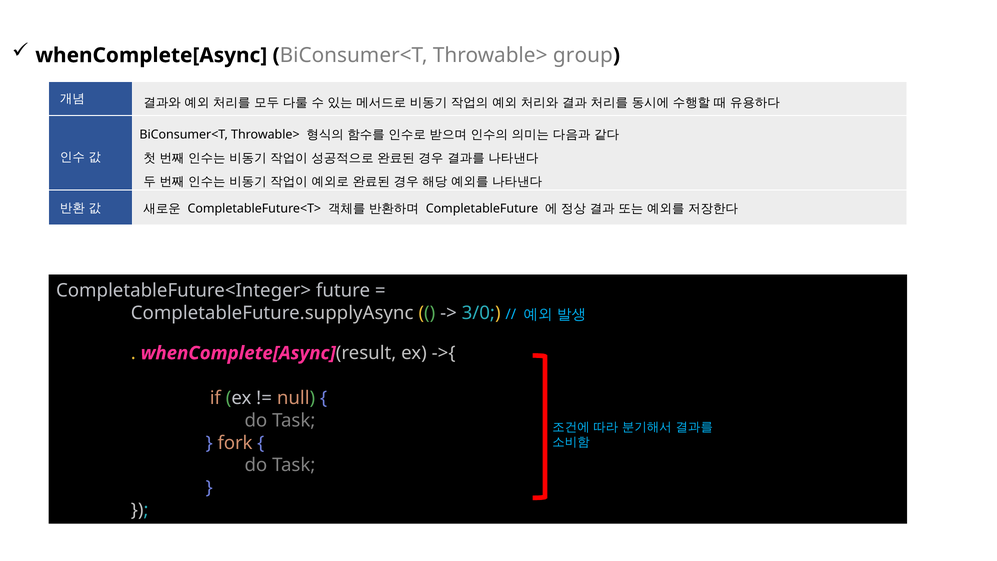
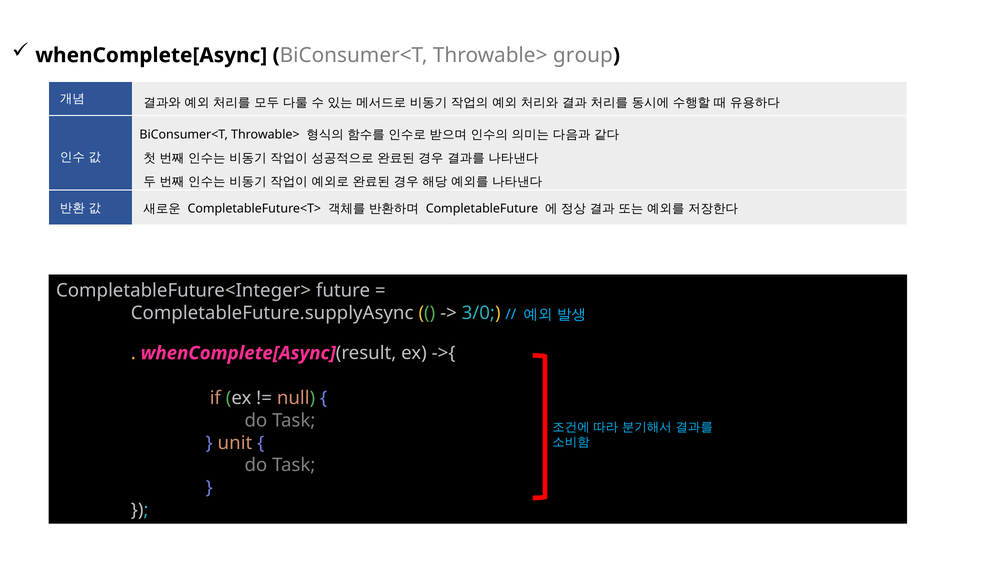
fork: fork -> unit
